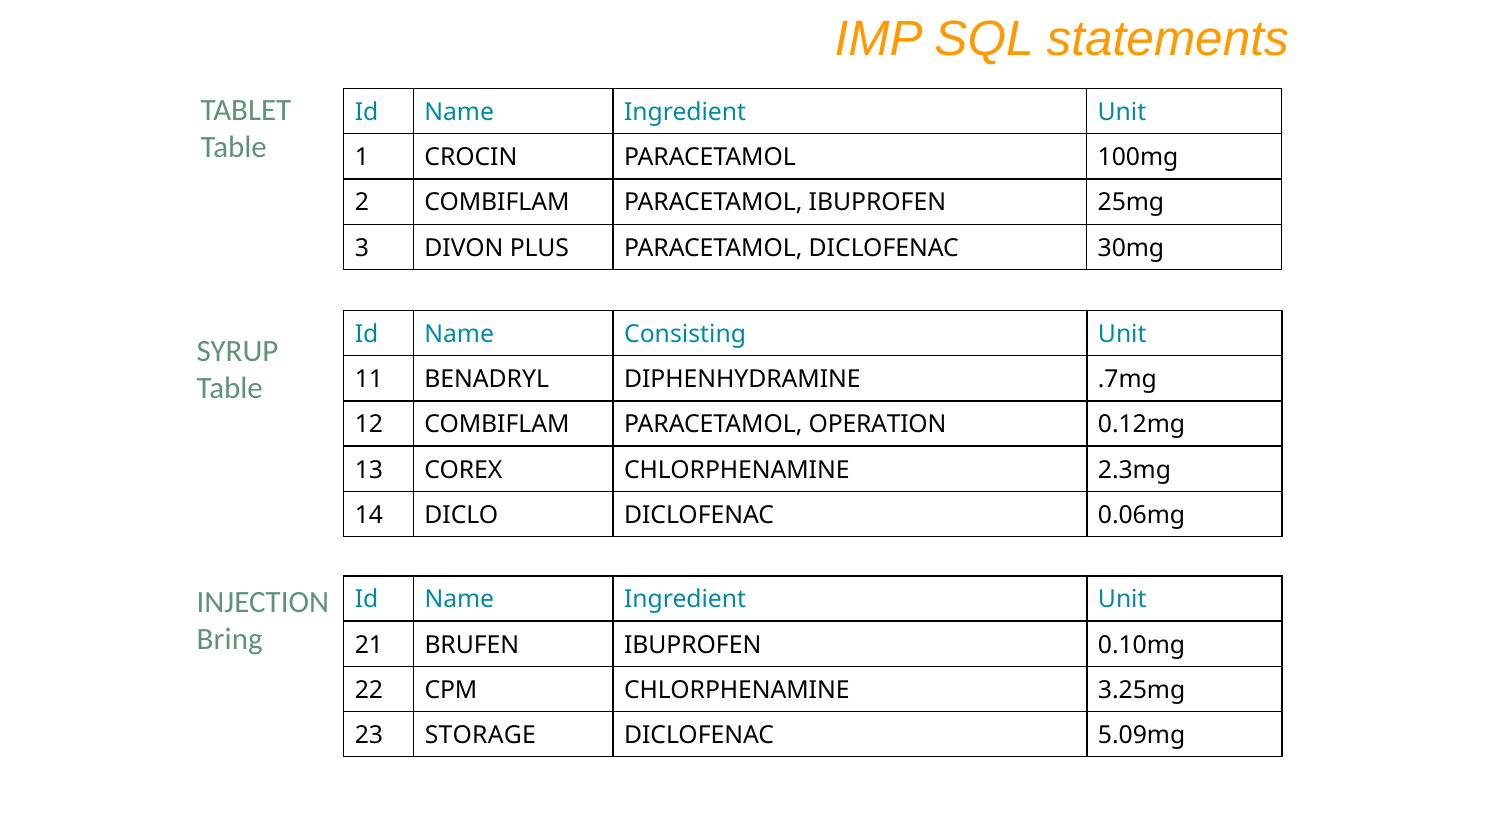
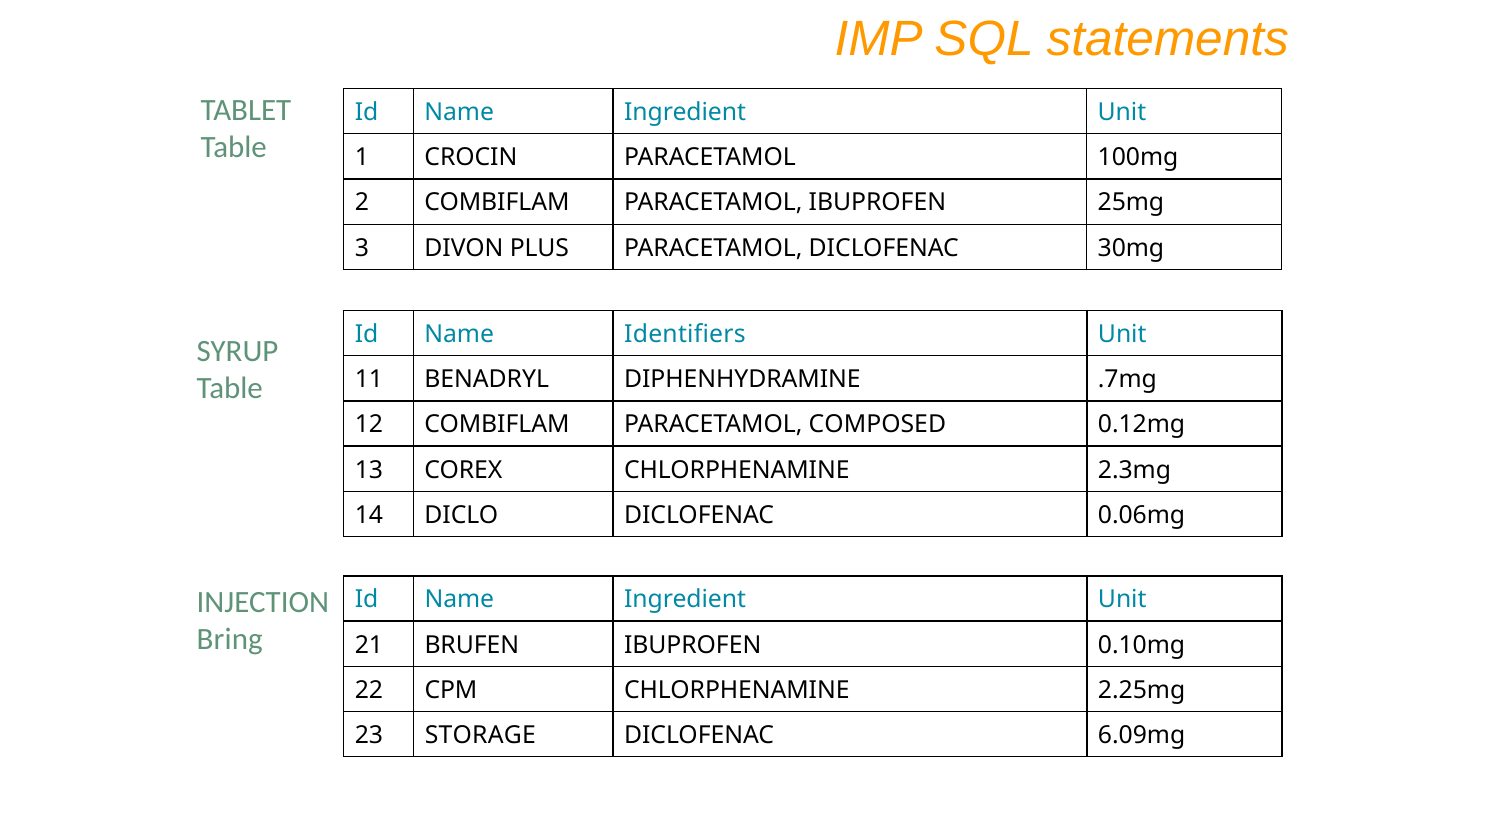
Consisting: Consisting -> Identifiers
OPERATION: OPERATION -> COMPOSED
3.25mg: 3.25mg -> 2.25mg
5.09mg: 5.09mg -> 6.09mg
